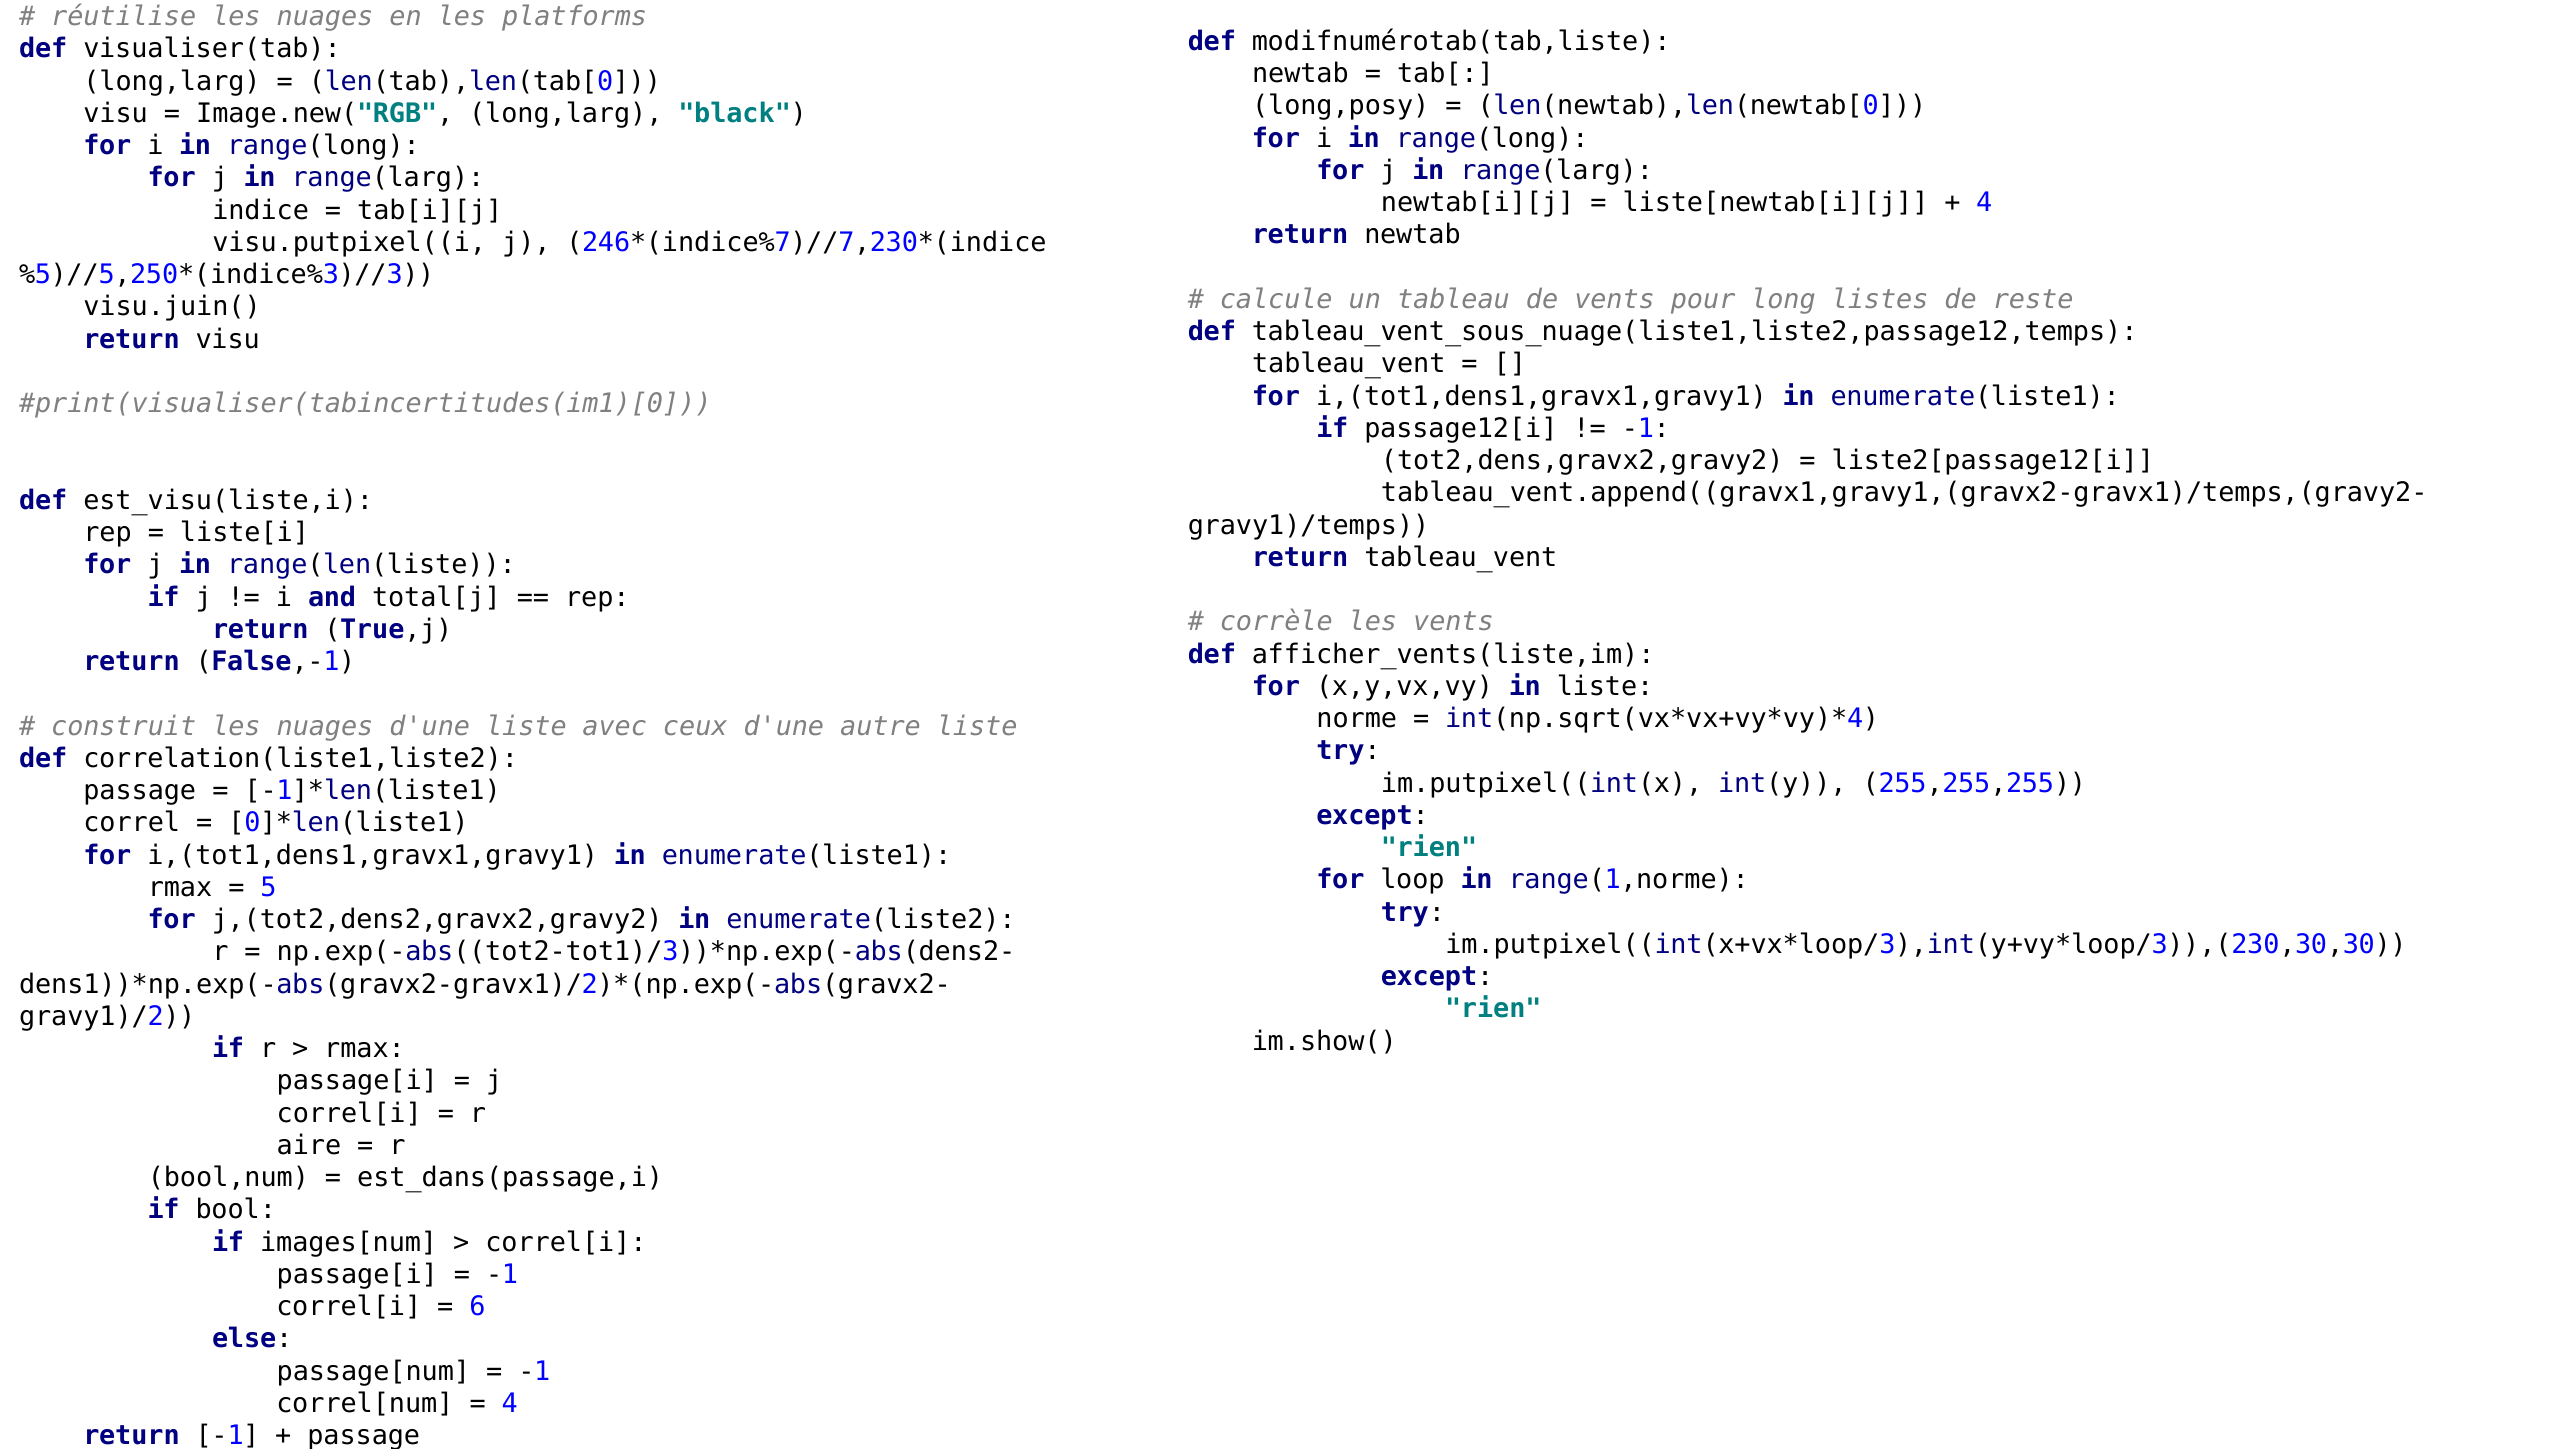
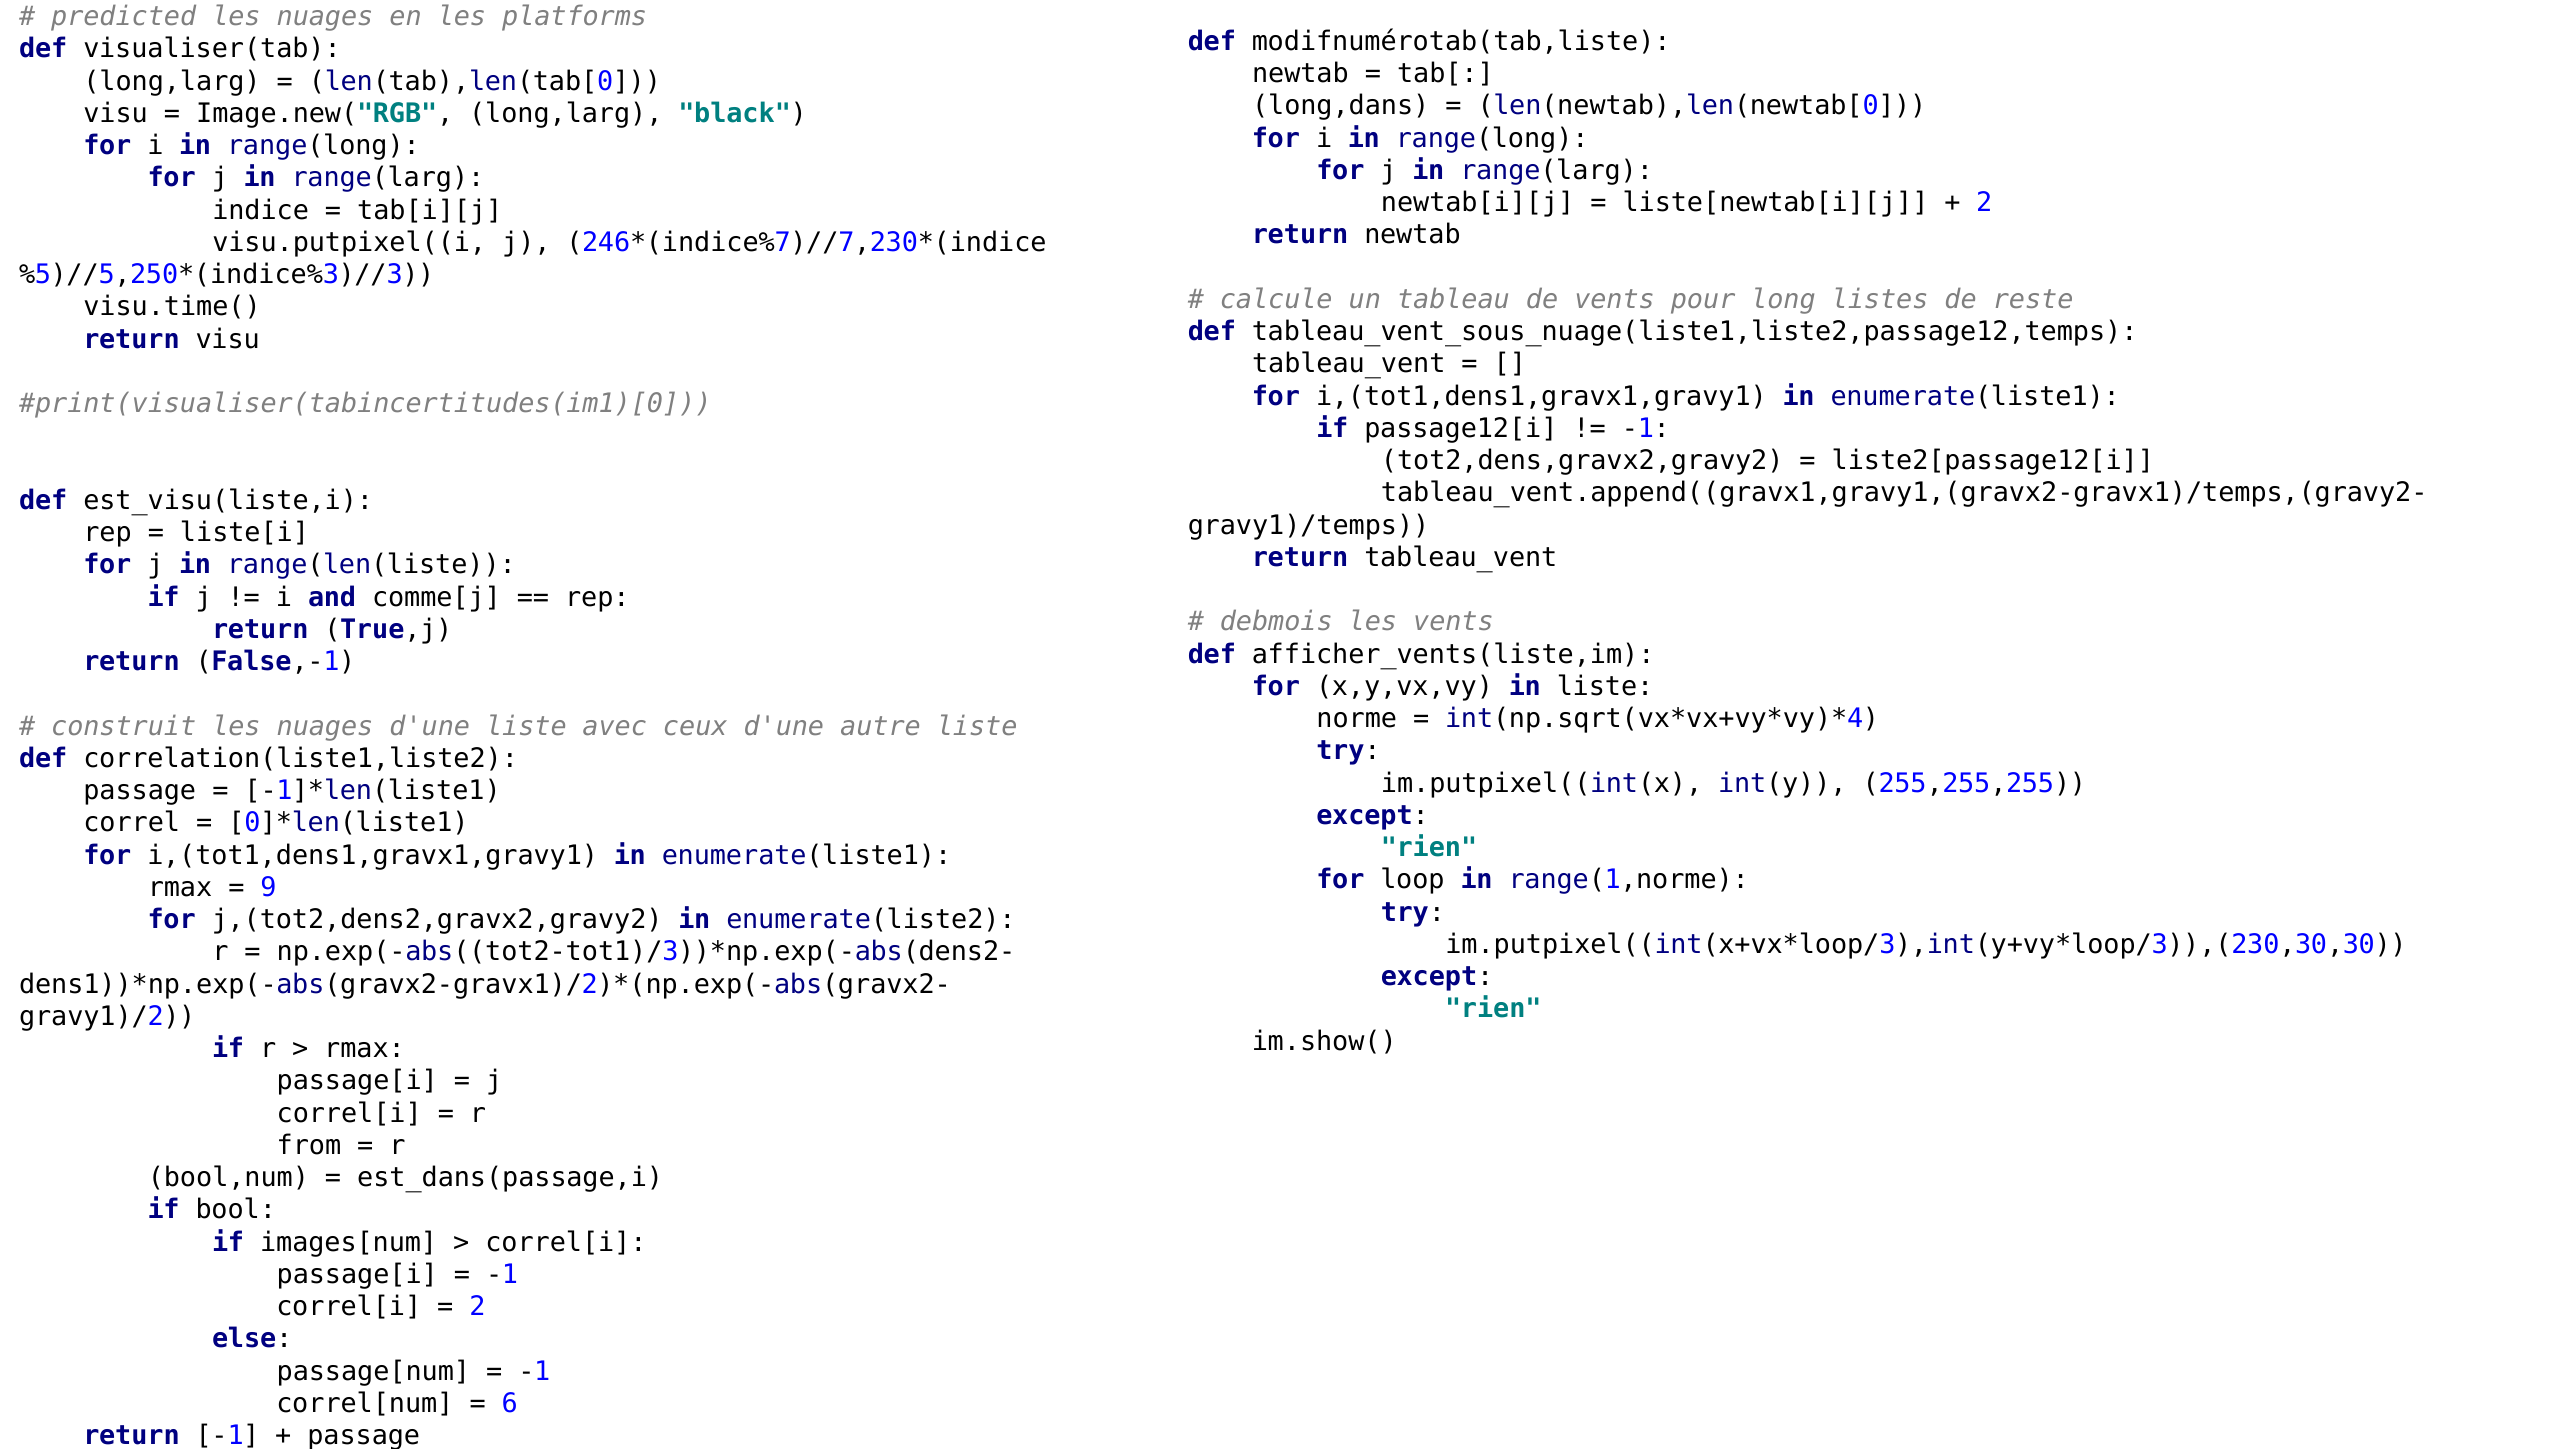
réutilise: réutilise -> predicted
long,posy: long,posy -> long,dans
4 at (1984, 203): 4 -> 2
visu.juin(: visu.juin( -> visu.time(
total[j: total[j -> comme[j
corrèle: corrèle -> debmois
5: 5 -> 9
aire: aire -> from
6 at (477, 1307): 6 -> 2
4 at (510, 1404): 4 -> 6
